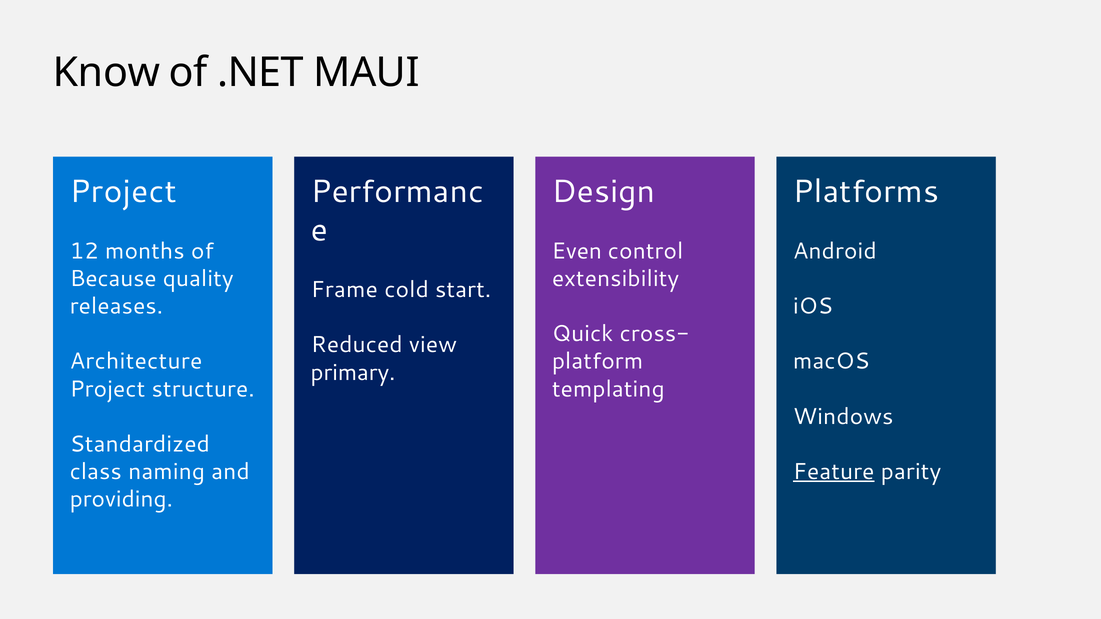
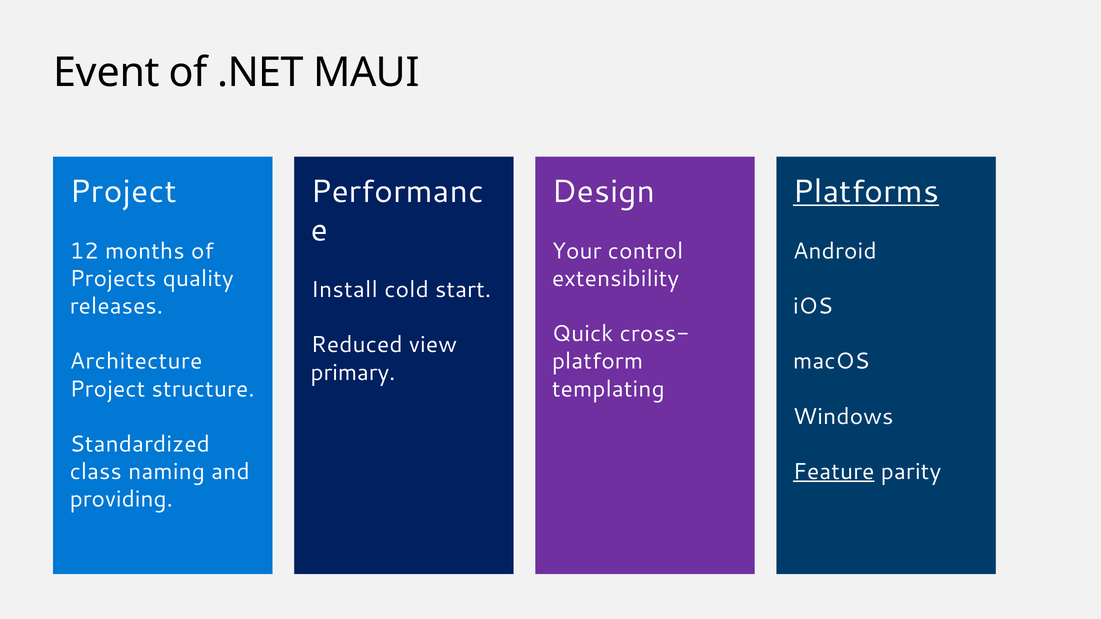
Know: Know -> Event
Platforms underline: none -> present
Even: Even -> Your
Because: Because -> Projects
Frame: Frame -> Install
